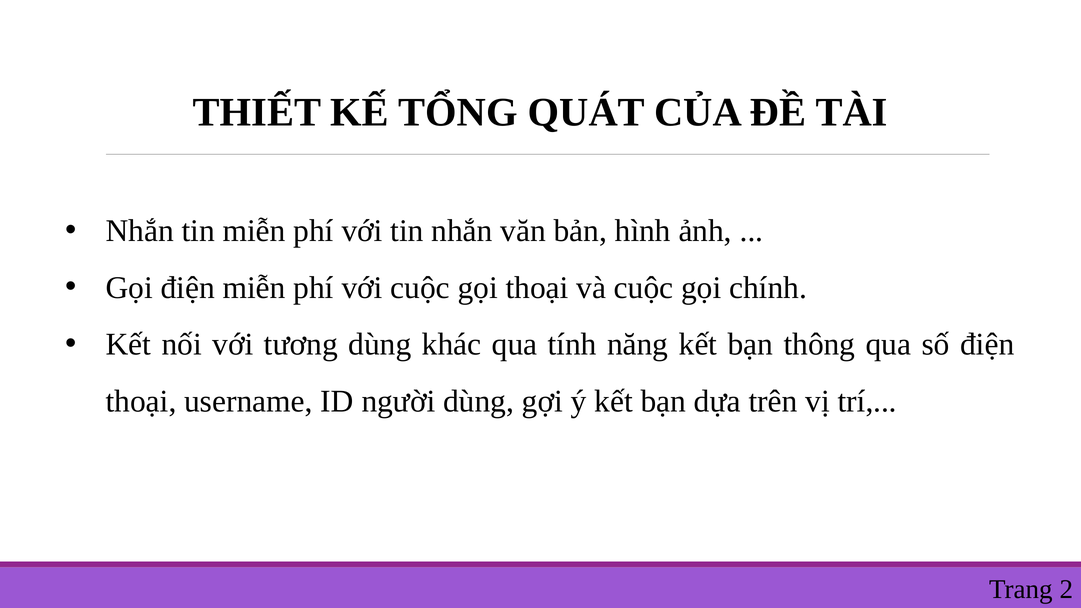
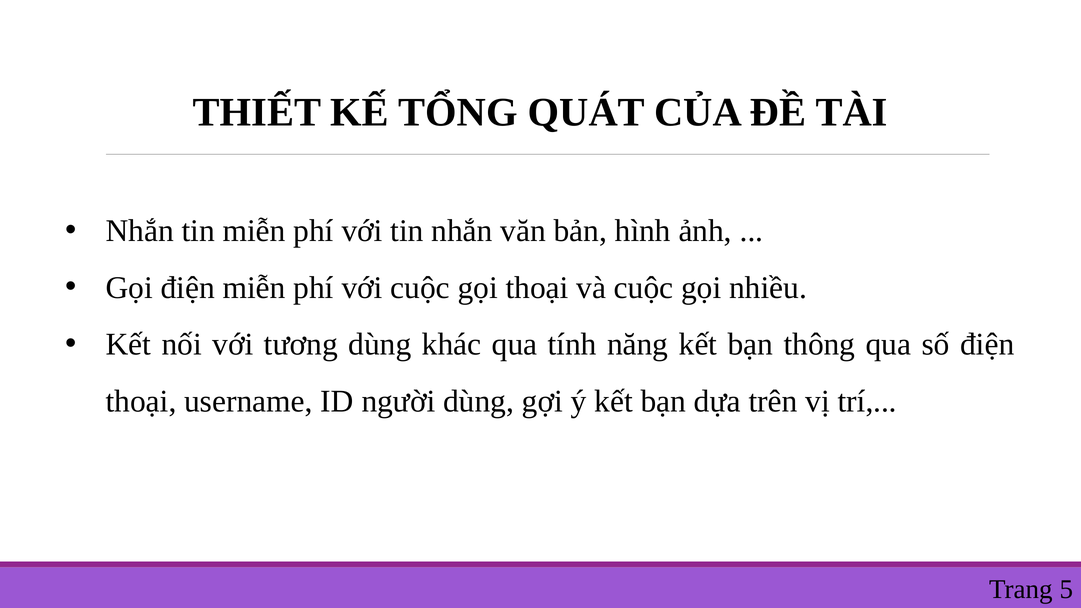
chính: chính -> nhiều
2: 2 -> 5
